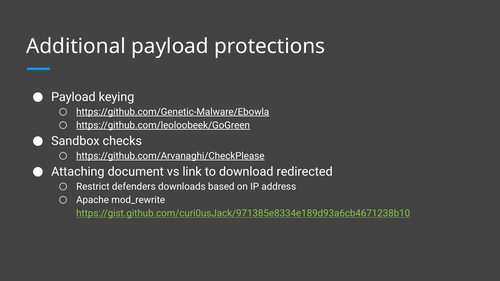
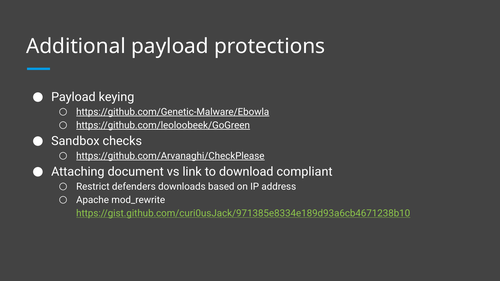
redirected: redirected -> compliant
